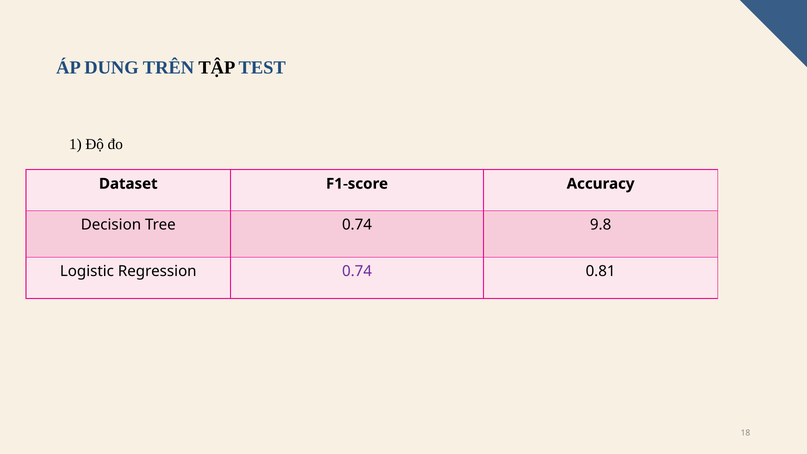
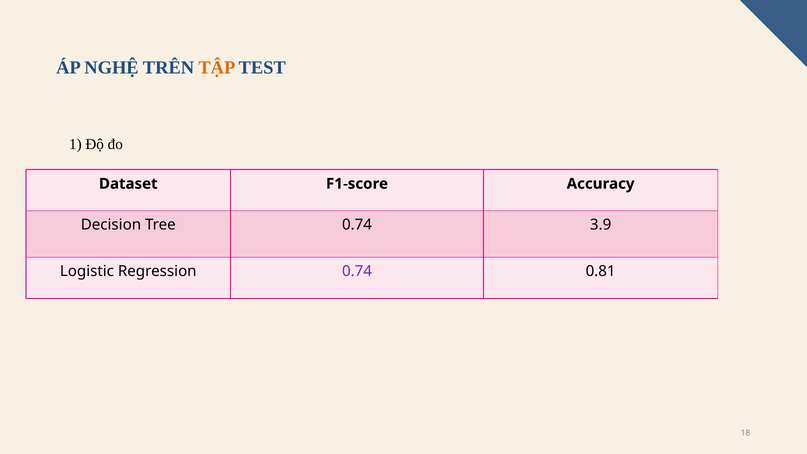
DUNG: DUNG -> NGHỆ
TẬP colour: black -> orange
9.8: 9.8 -> 3.9
